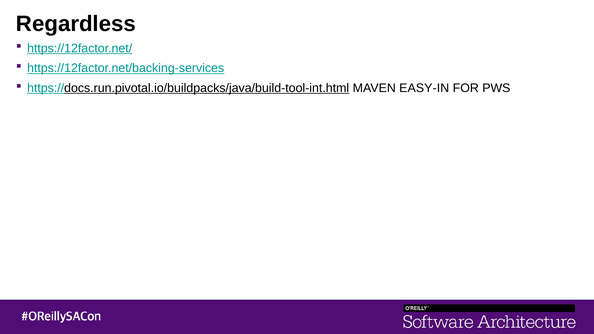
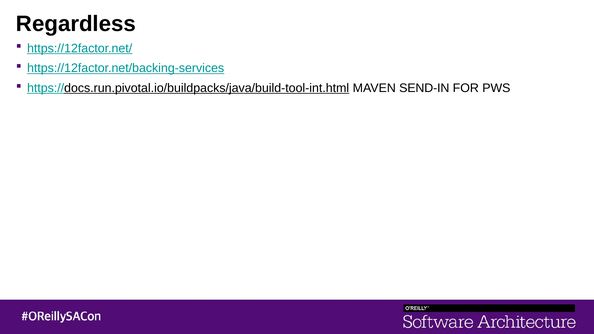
EASY-IN: EASY-IN -> SEND-IN
